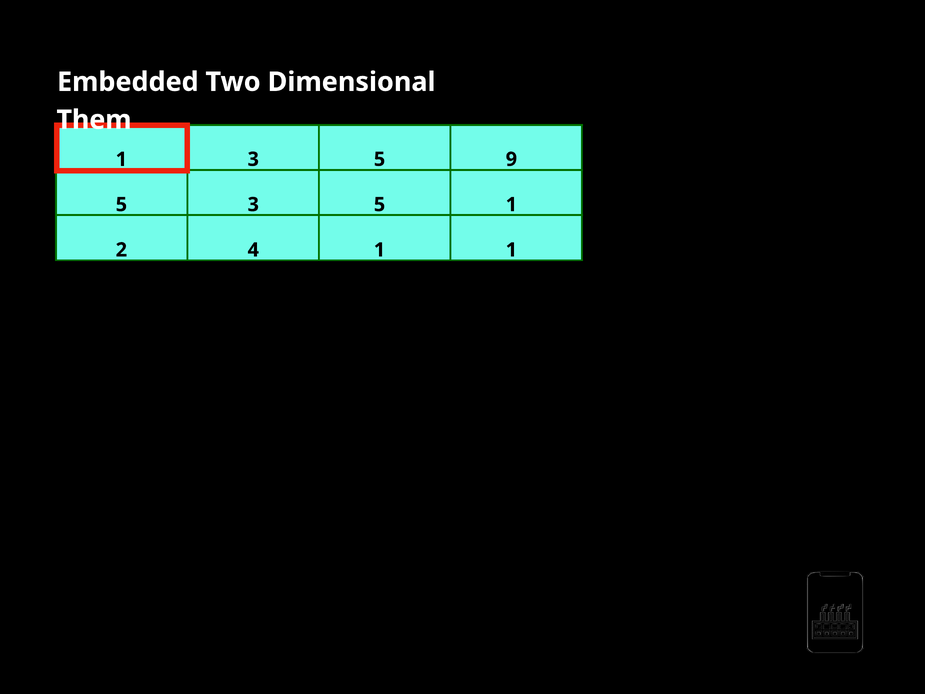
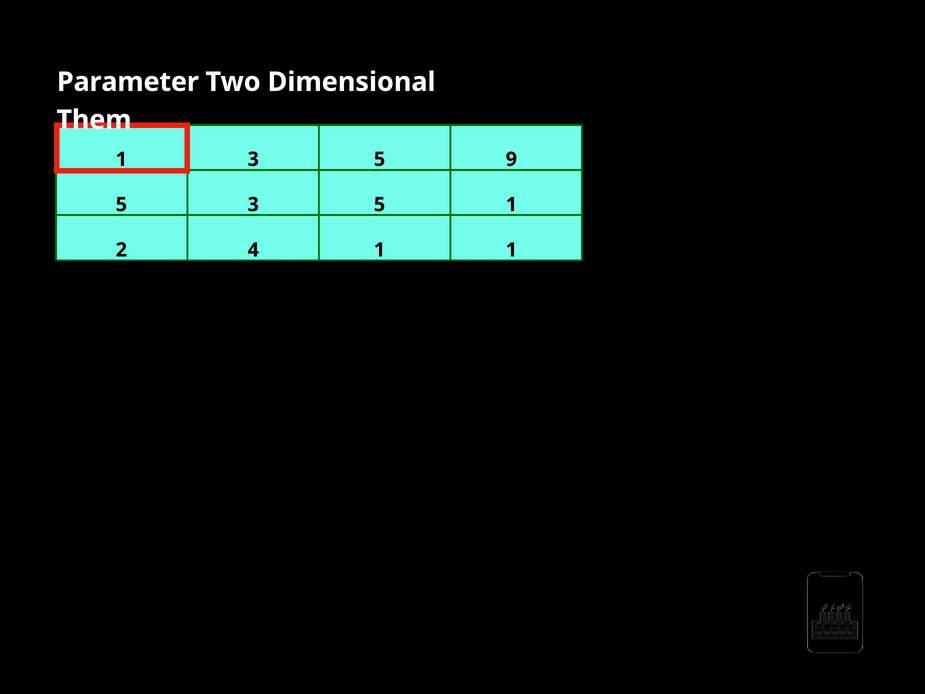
Embedded: Embedded -> Parameter
